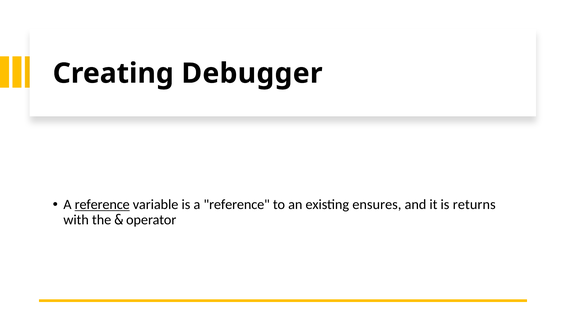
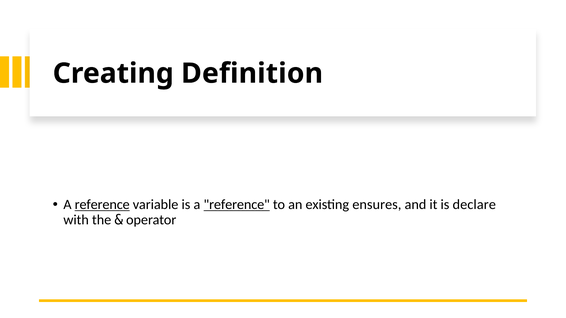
Debugger: Debugger -> Definition
reference at (237, 205) underline: none -> present
returns: returns -> declare
